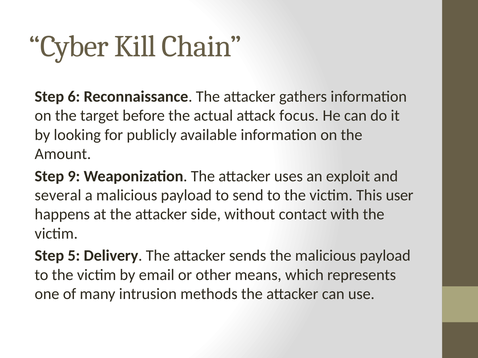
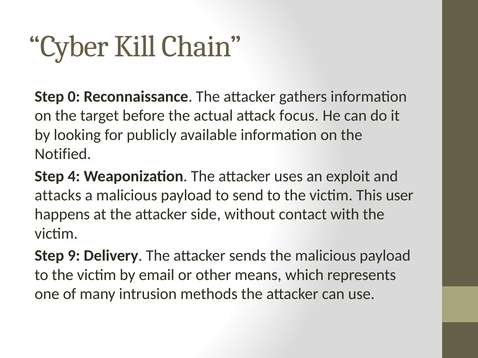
6: 6 -> 0
Amount: Amount -> Notified
9: 9 -> 4
several: several -> attacks
5: 5 -> 9
